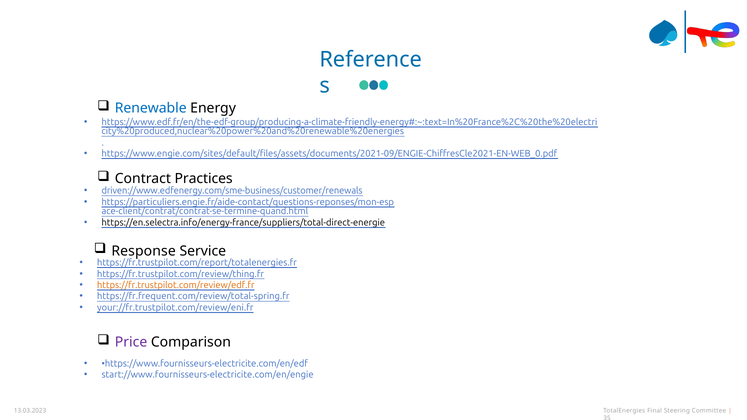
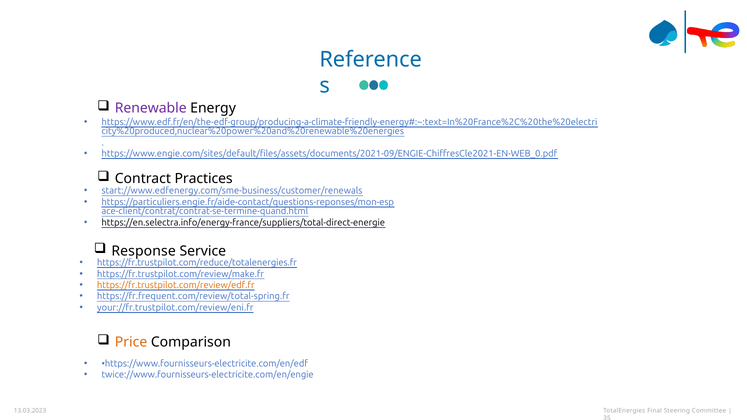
Renewable colour: blue -> purple
driven://www.edfenergy.com/sme-business/customer/renewals: driven://www.edfenergy.com/sme-business/customer/renewals -> start://www.edfenergy.com/sme-business/customer/renewals
https://fr.trustpilot.com/report/totalenergies.fr: https://fr.trustpilot.com/report/totalenergies.fr -> https://fr.trustpilot.com/reduce/totalenergies.fr
https://fr.trustpilot.com/review/thing.fr: https://fr.trustpilot.com/review/thing.fr -> https://fr.trustpilot.com/review/make.fr
Price colour: purple -> orange
start://www.fournisseurs-electricite.com/en/engie: start://www.fournisseurs-electricite.com/en/engie -> twice://www.fournisseurs-electricite.com/en/engie
